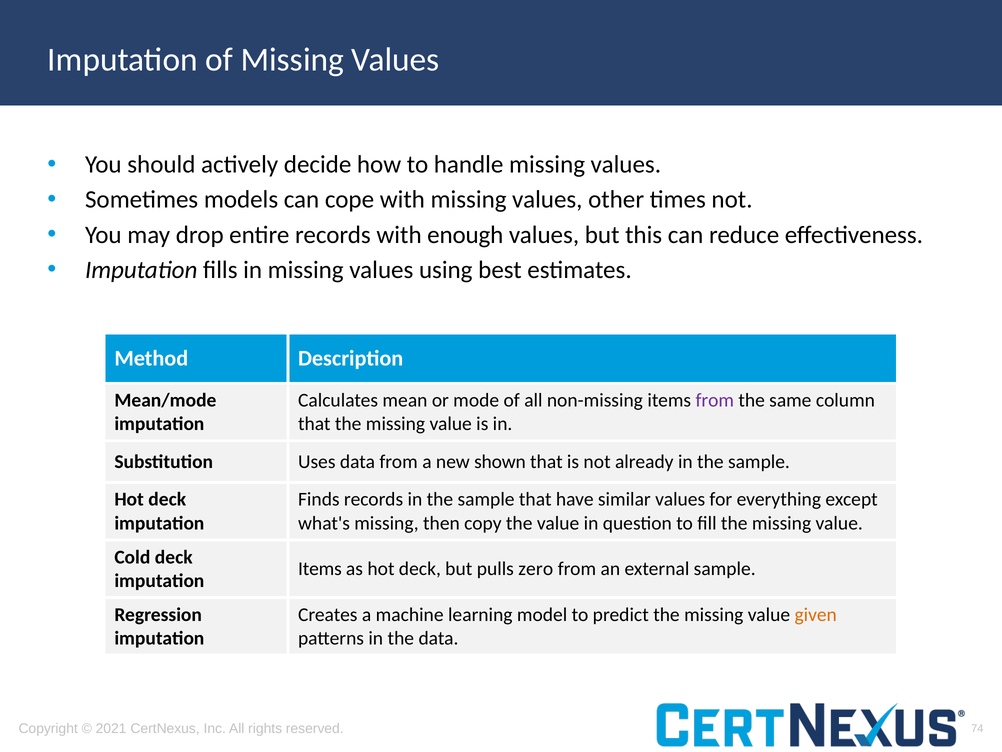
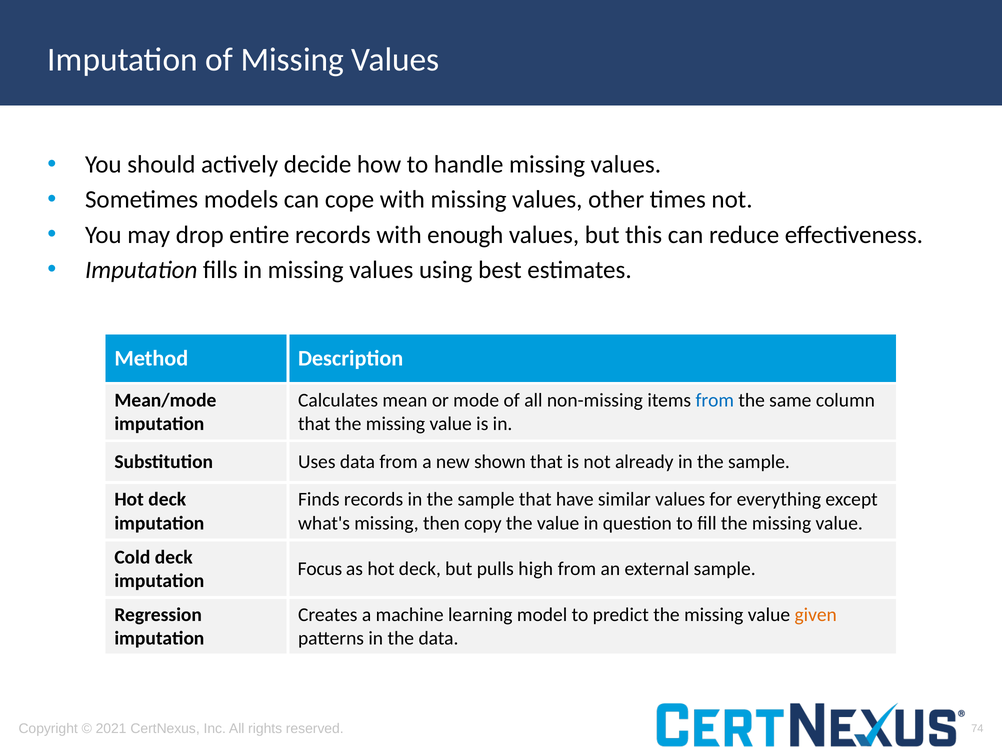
from at (715, 400) colour: purple -> blue
Items at (320, 569): Items -> Focus
zero: zero -> high
